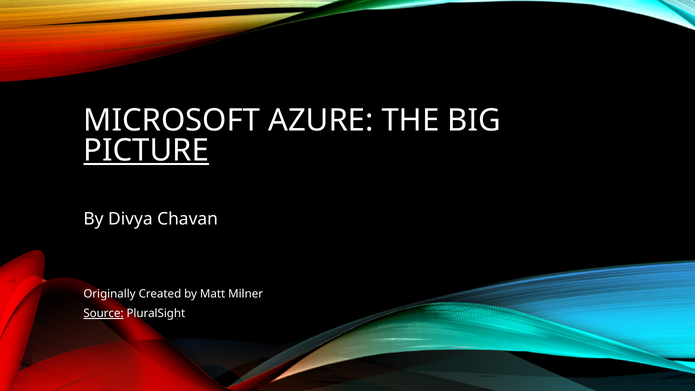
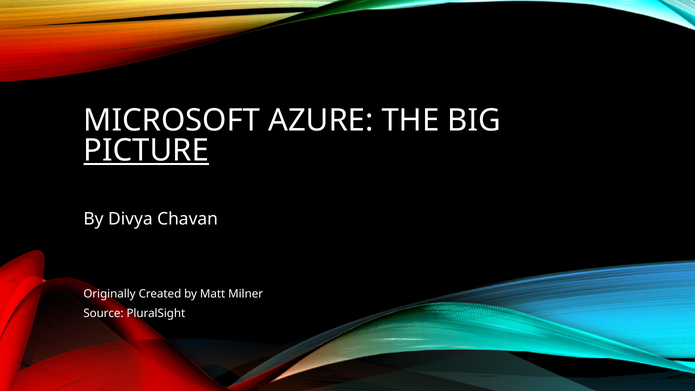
Source underline: present -> none
